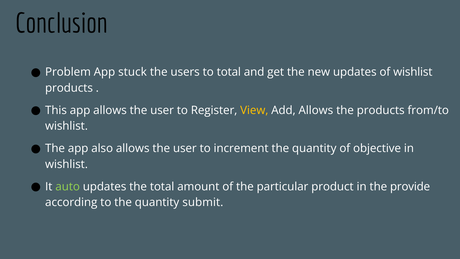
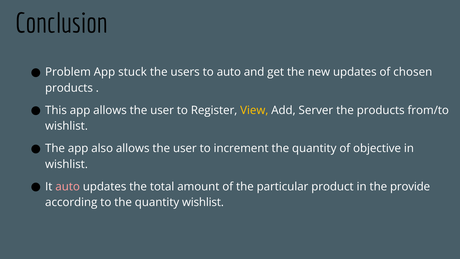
to total: total -> auto
of wishlist: wishlist -> chosen
Add Allows: Allows -> Server
auto at (68, 186) colour: light green -> pink
quantity submit: submit -> wishlist
